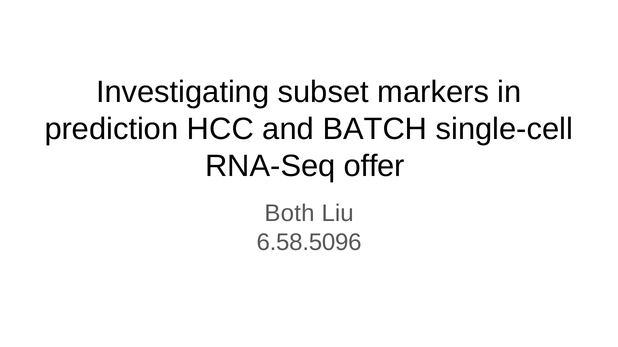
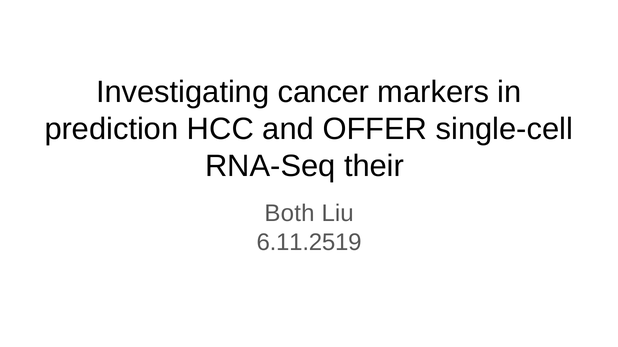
subset: subset -> cancer
BATCH: BATCH -> OFFER
offer: offer -> their
6.58.5096: 6.58.5096 -> 6.11.2519
